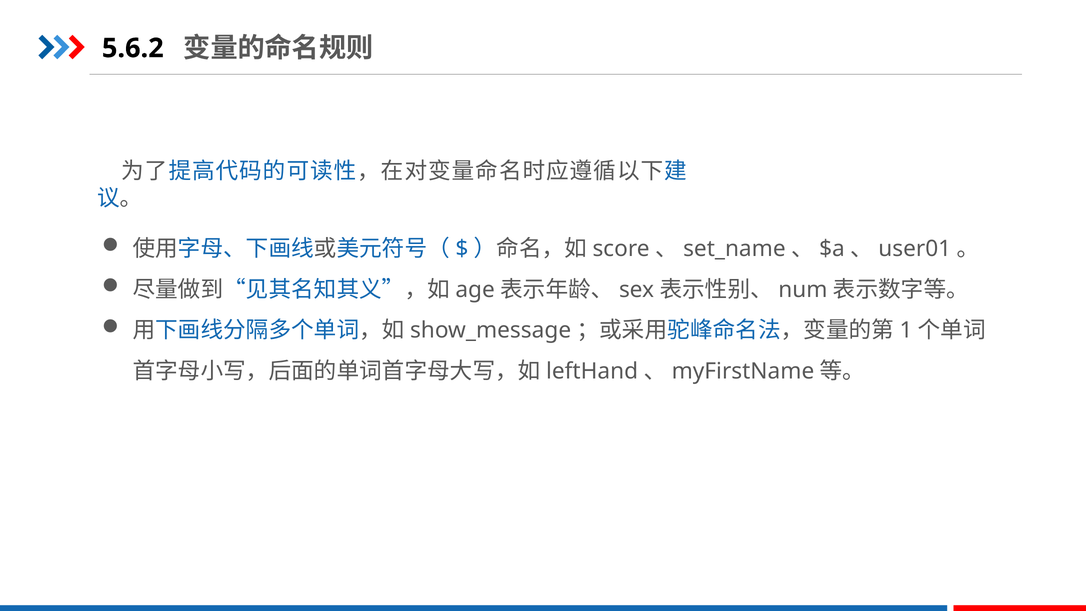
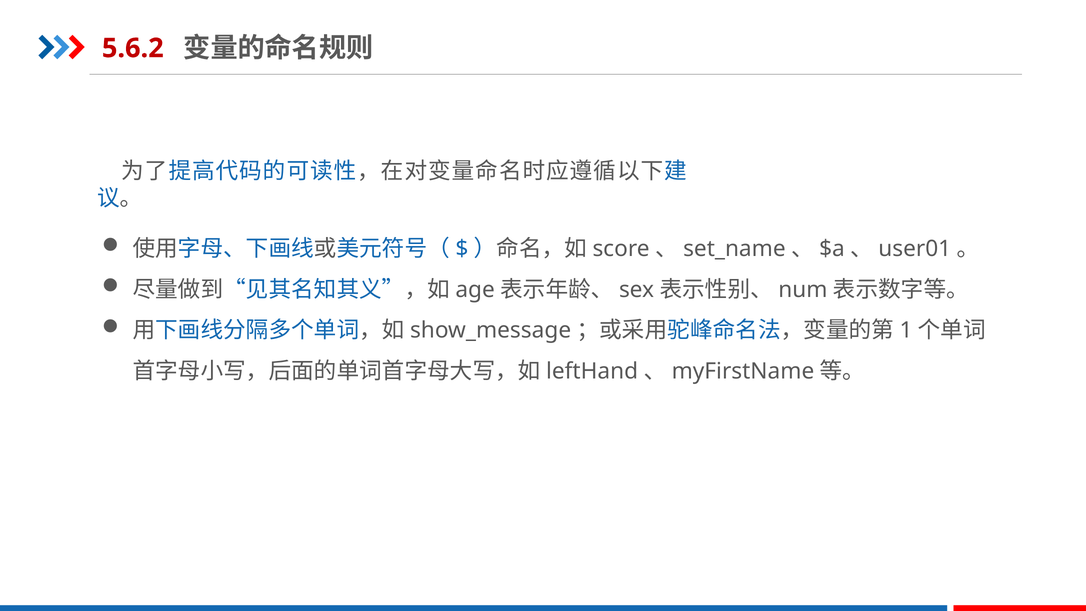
5.6.2 colour: black -> red
